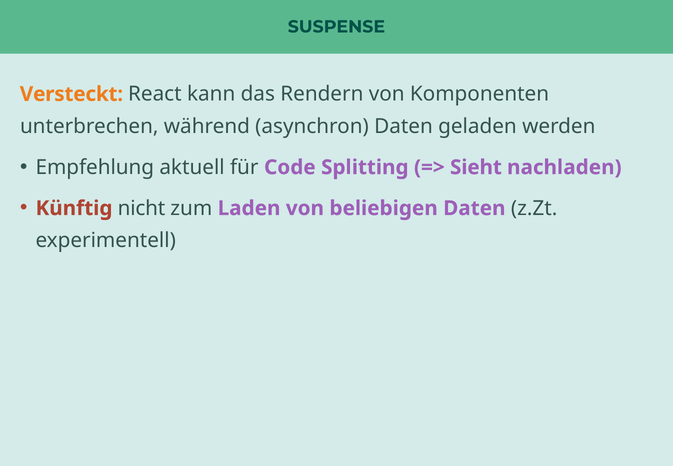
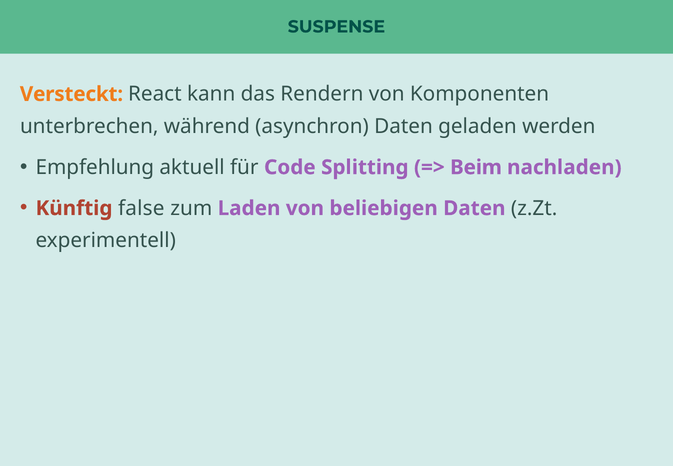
Sieht: Sieht -> Beim
nicht: nicht -> false
